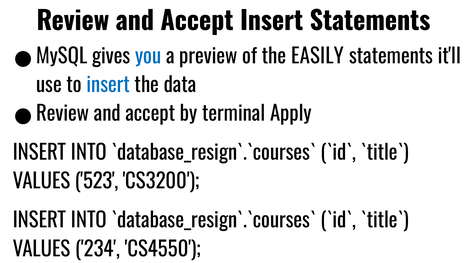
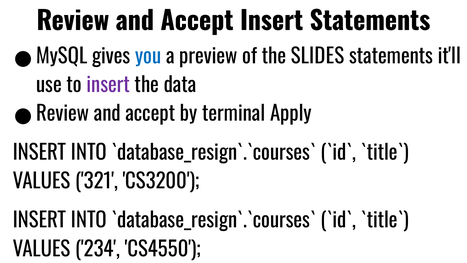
EASILY: EASILY -> SLIDES
insert at (108, 85) colour: blue -> purple
523: 523 -> 321
